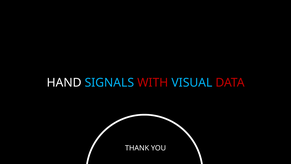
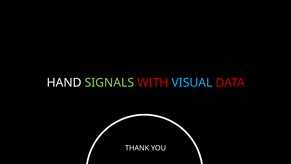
SIGNALS colour: light blue -> light green
